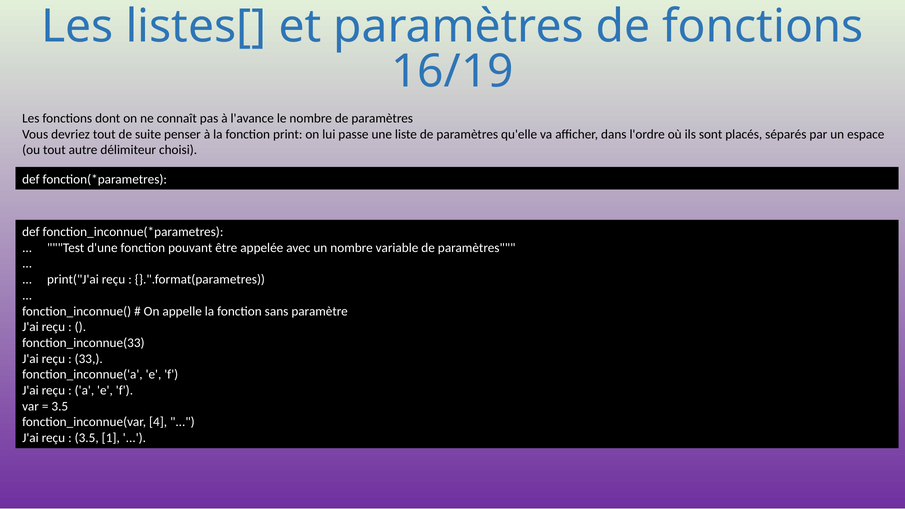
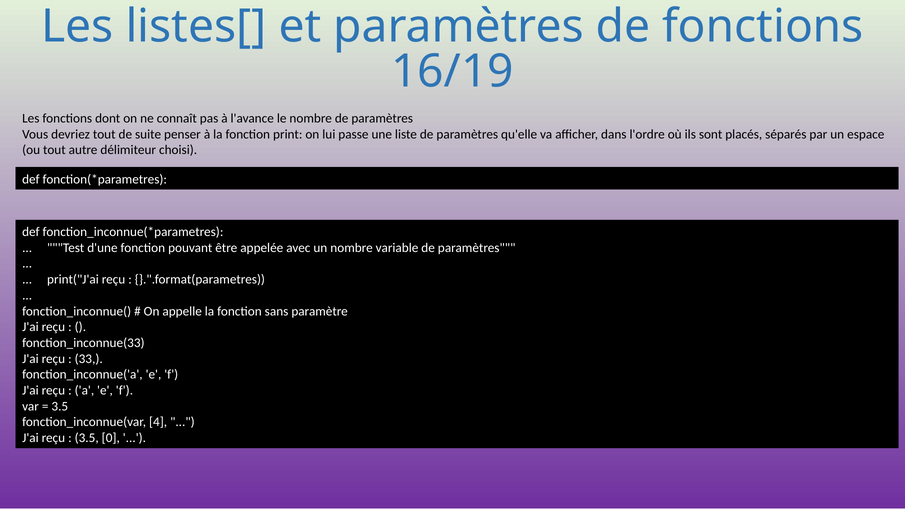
1: 1 -> 0
